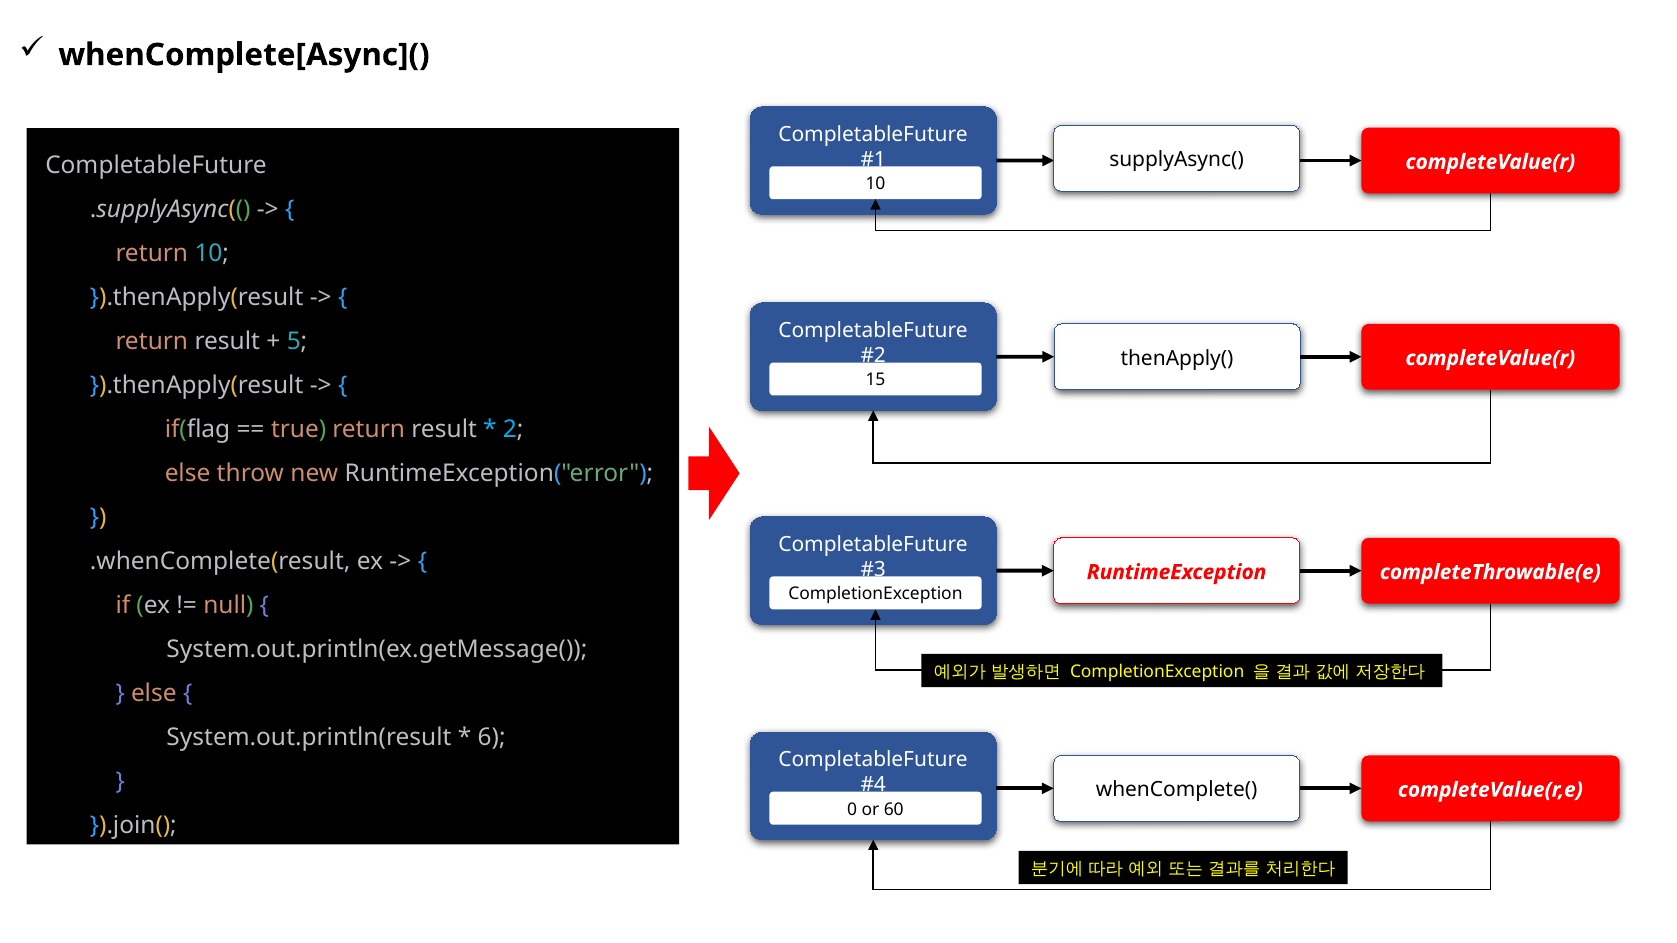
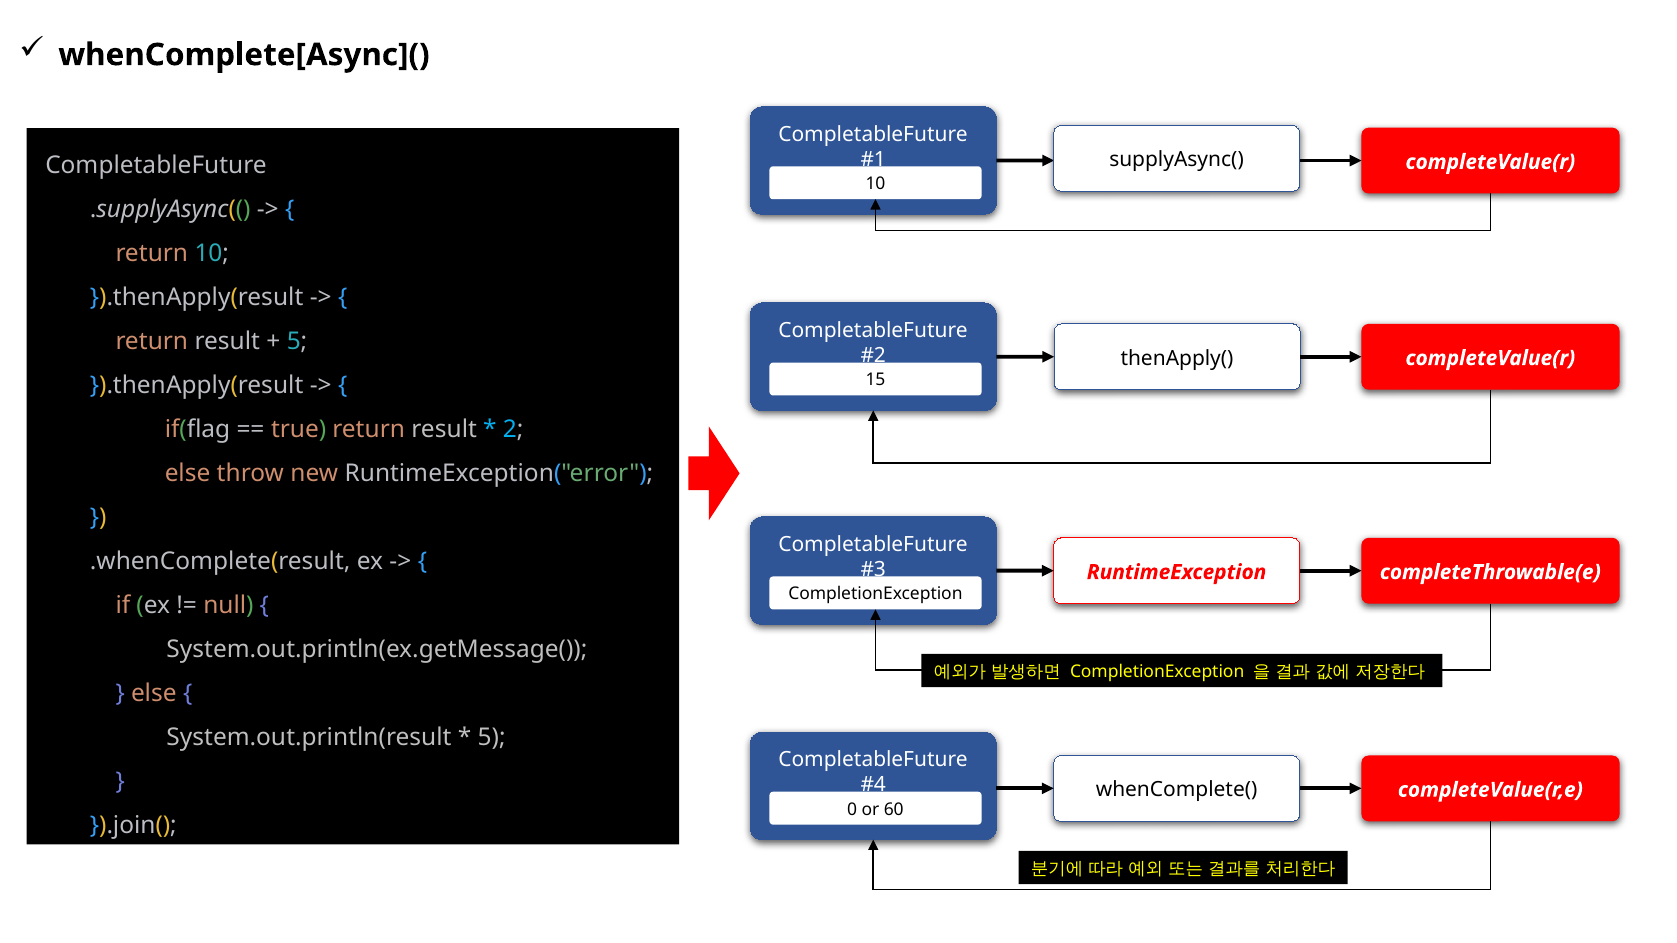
6 at (492, 738): 6 -> 5
